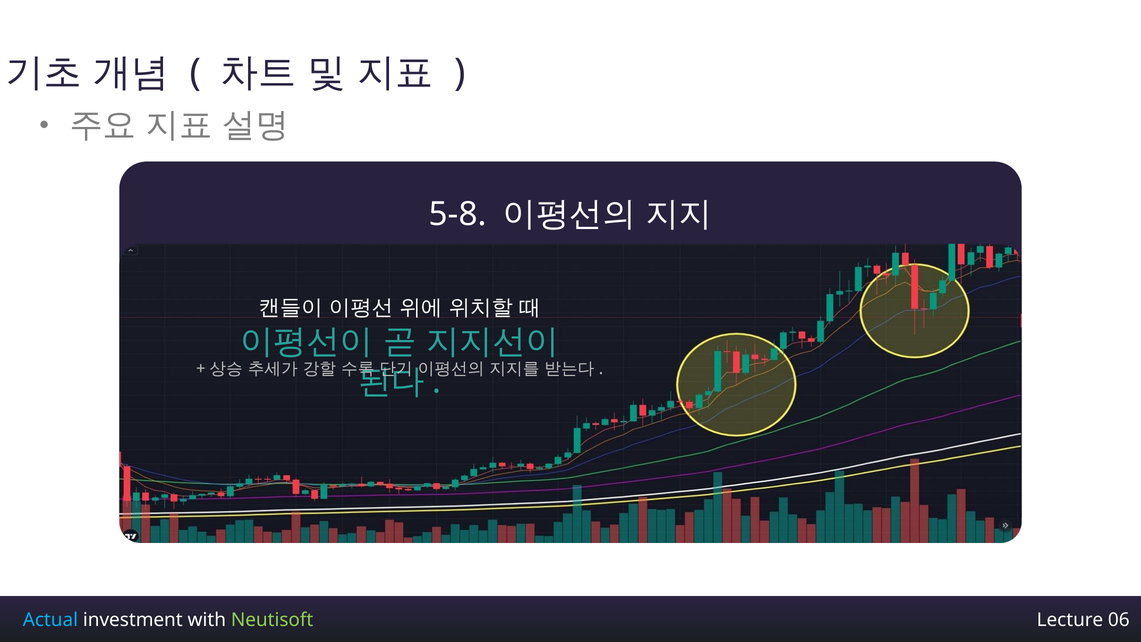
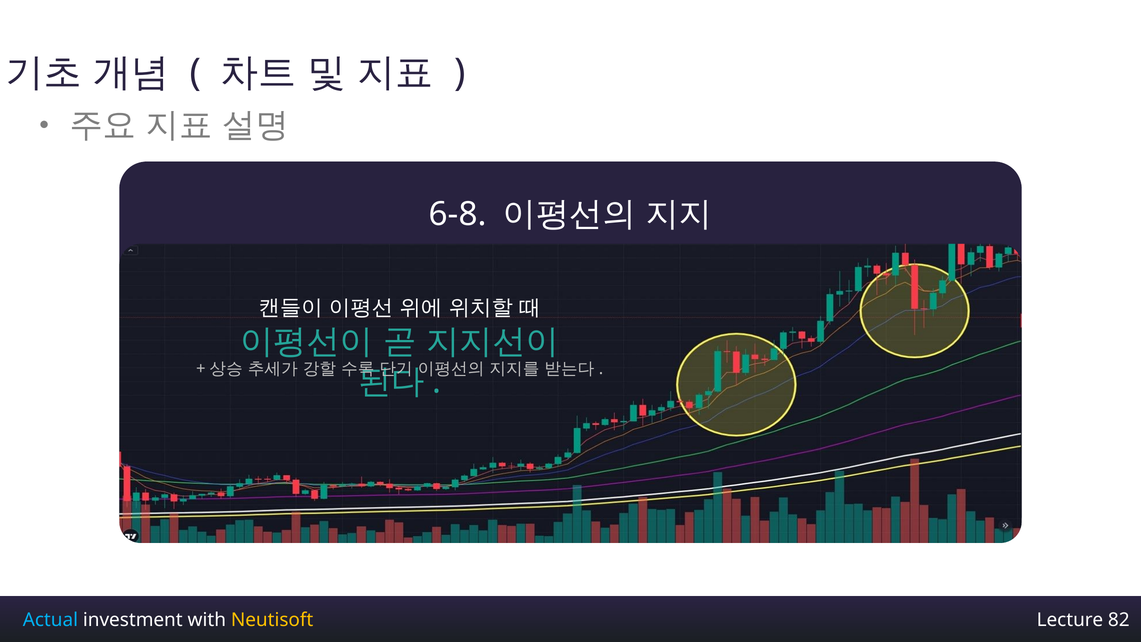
5-8: 5-8 -> 6-8
Neutisoft colour: light green -> yellow
06: 06 -> 82
